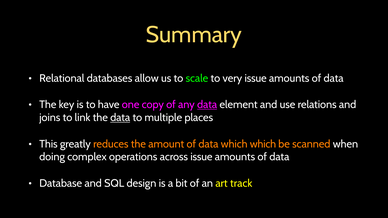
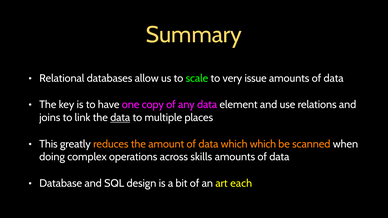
data at (207, 105) underline: present -> none
across issue: issue -> skills
track: track -> each
